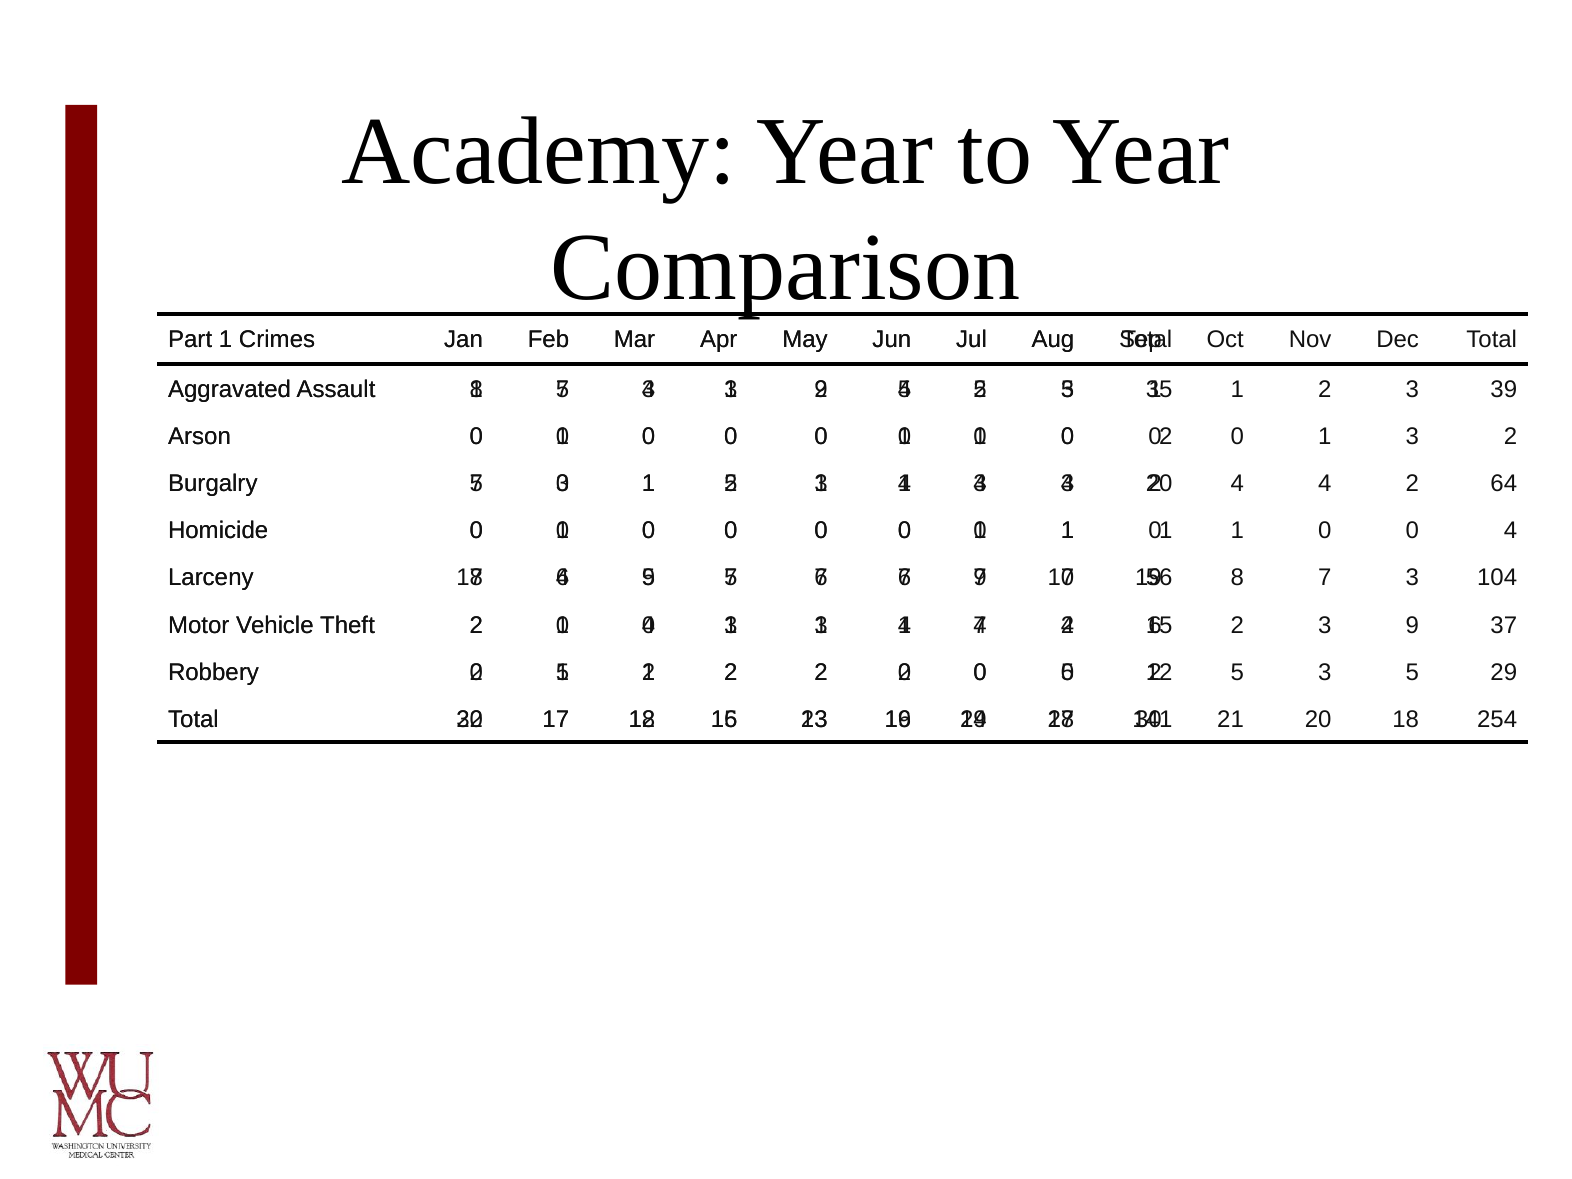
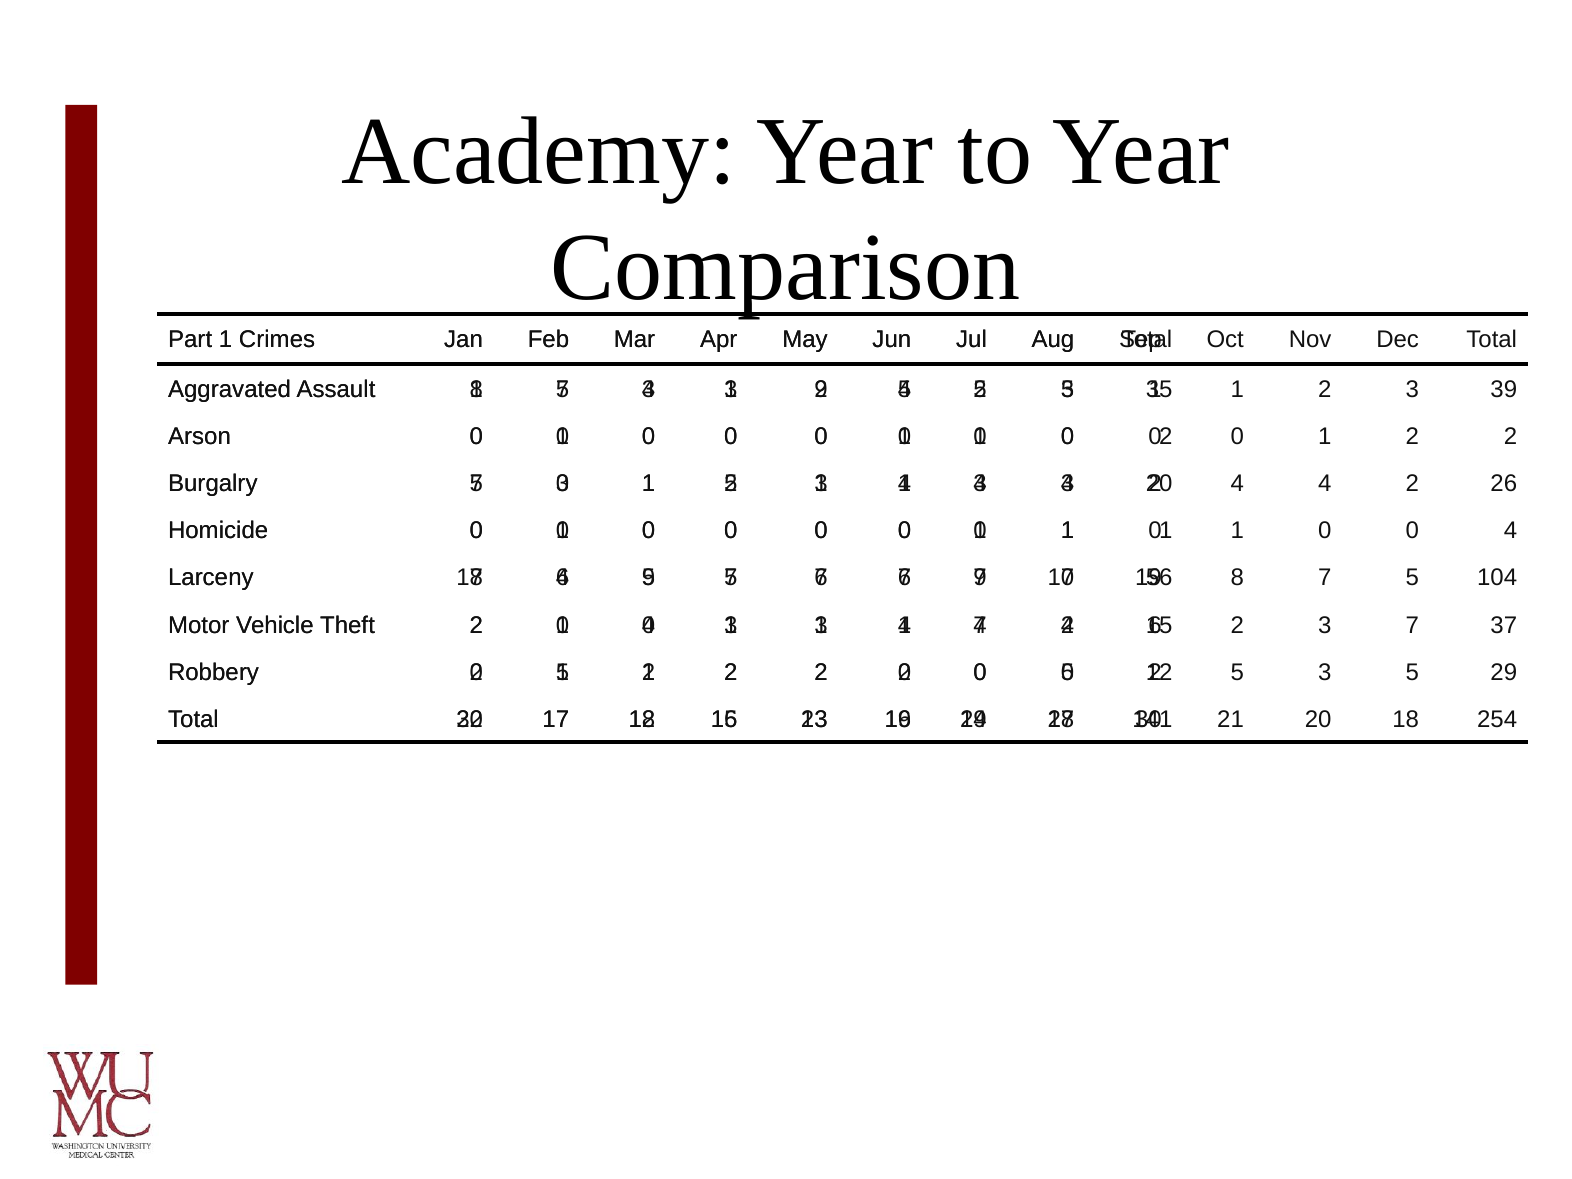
0 0 1 3: 3 -> 2
64: 64 -> 26
7 3: 3 -> 5
3 9: 9 -> 7
